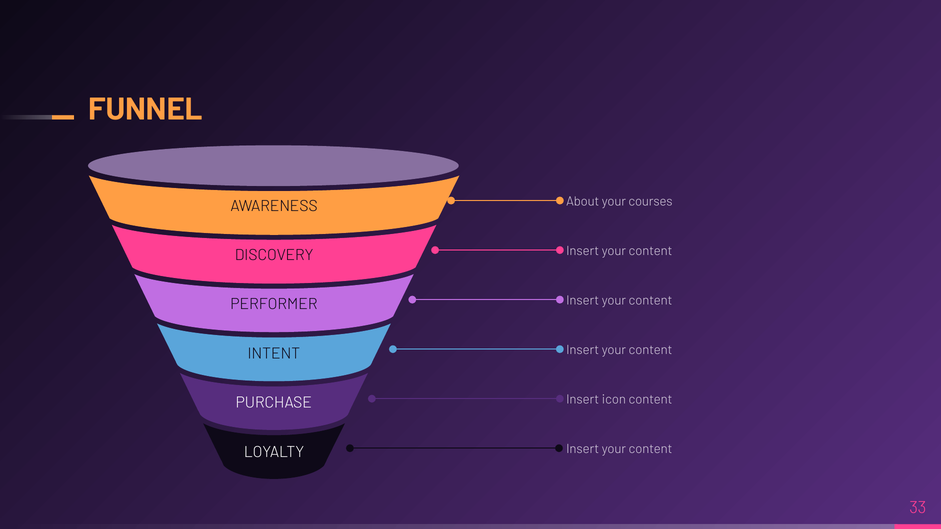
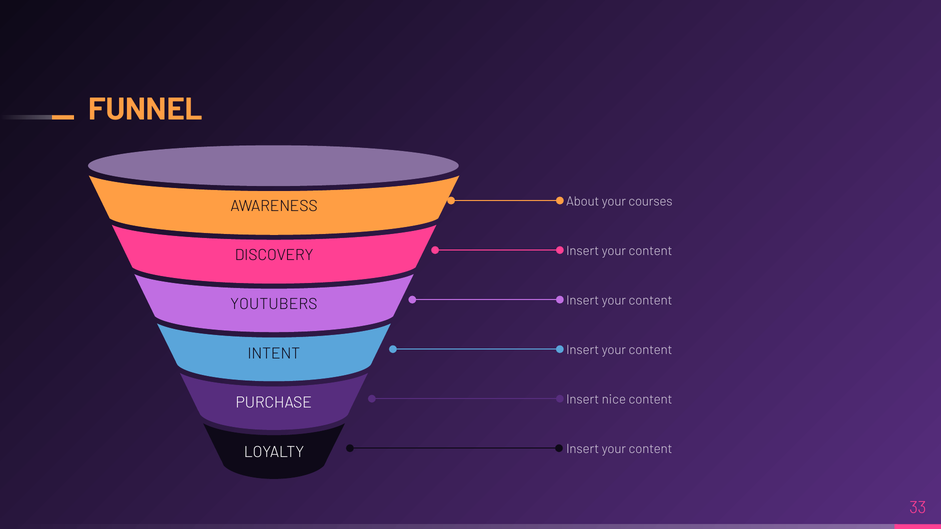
PERFORMER: PERFORMER -> YOUTUBERS
icon: icon -> nice
